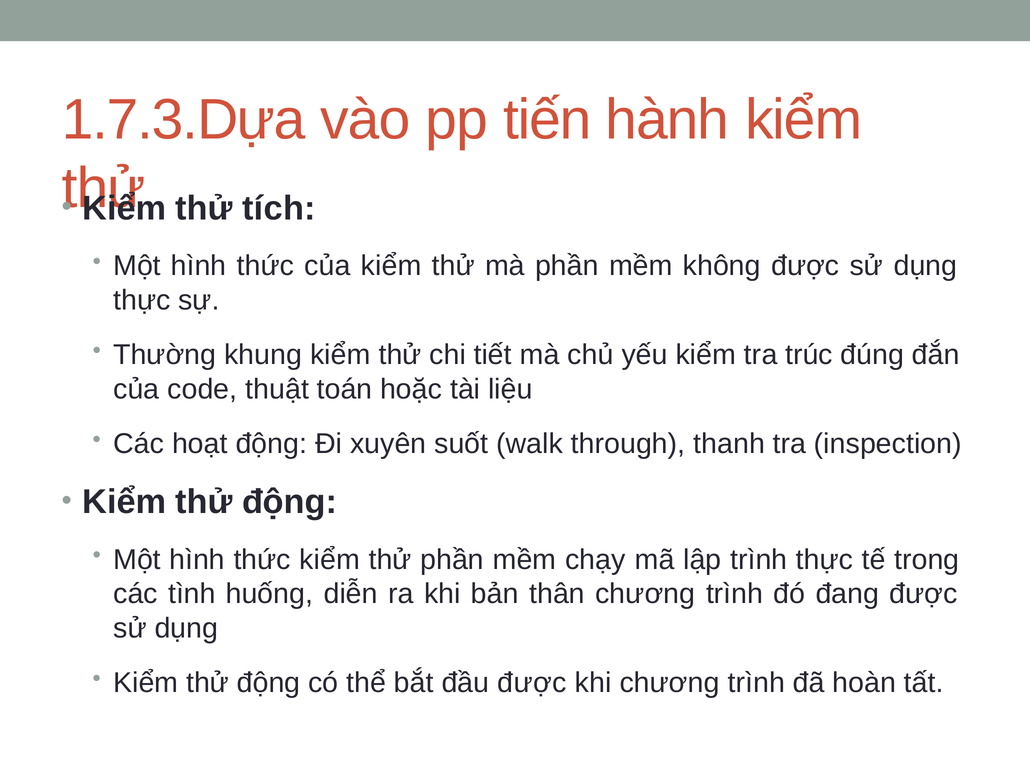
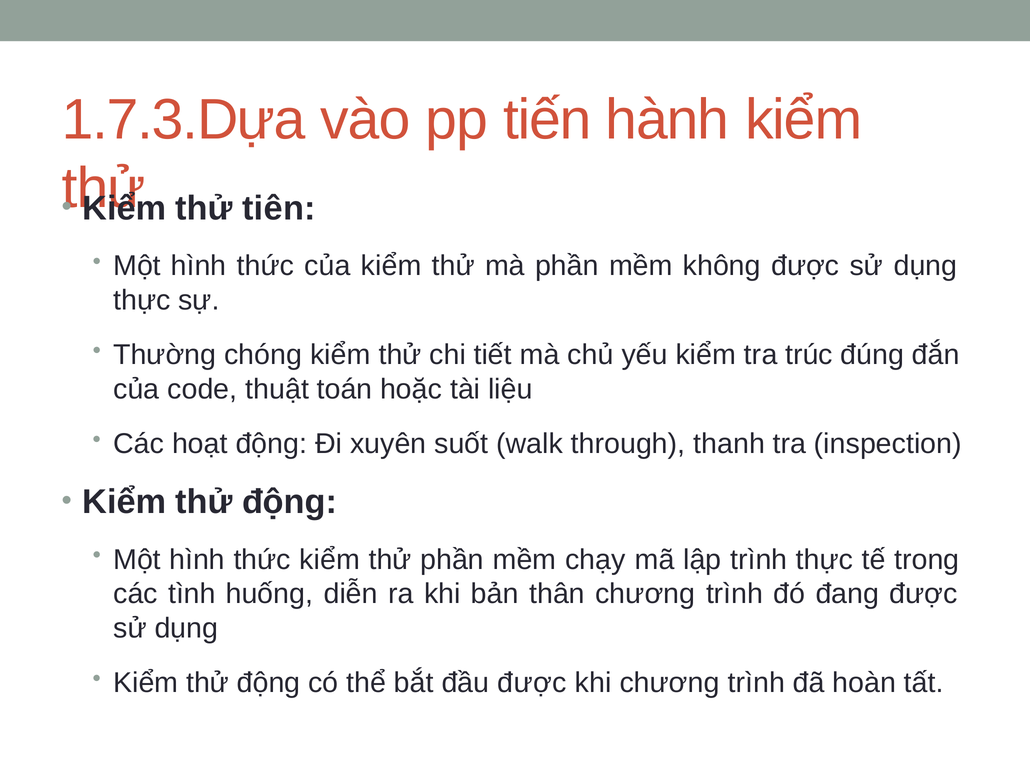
tích: tích -> tiên
khung: khung -> chóng
